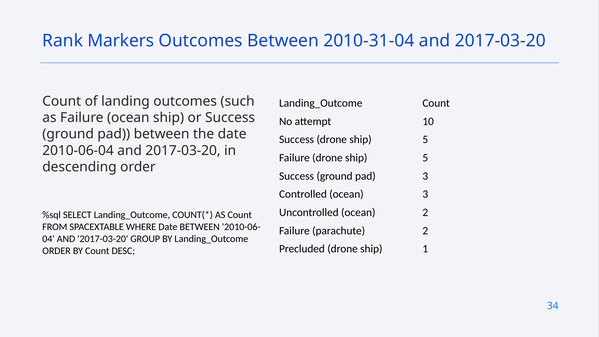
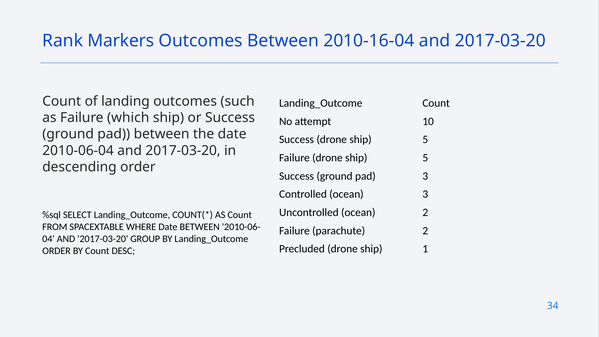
2010-31-04: 2010-31-04 -> 2010-16-04
Failure ocean: ocean -> which
